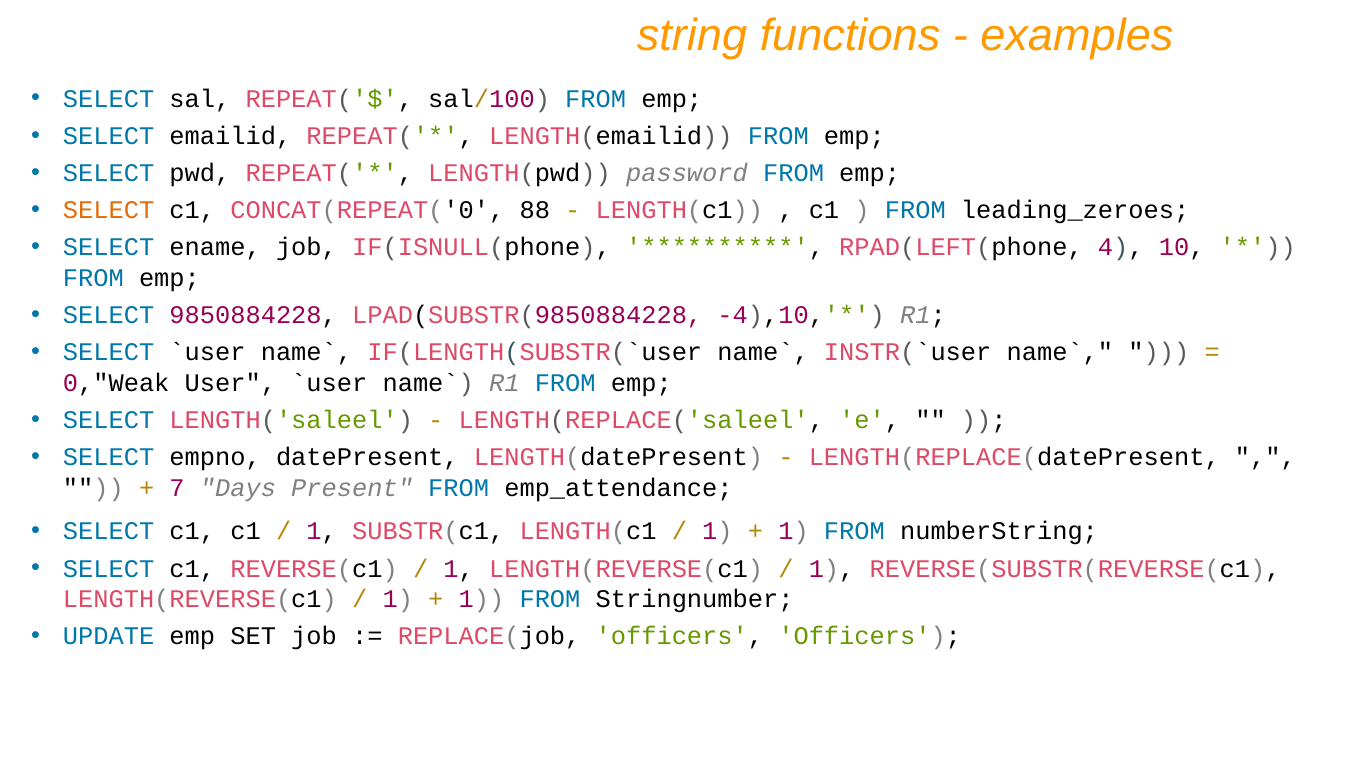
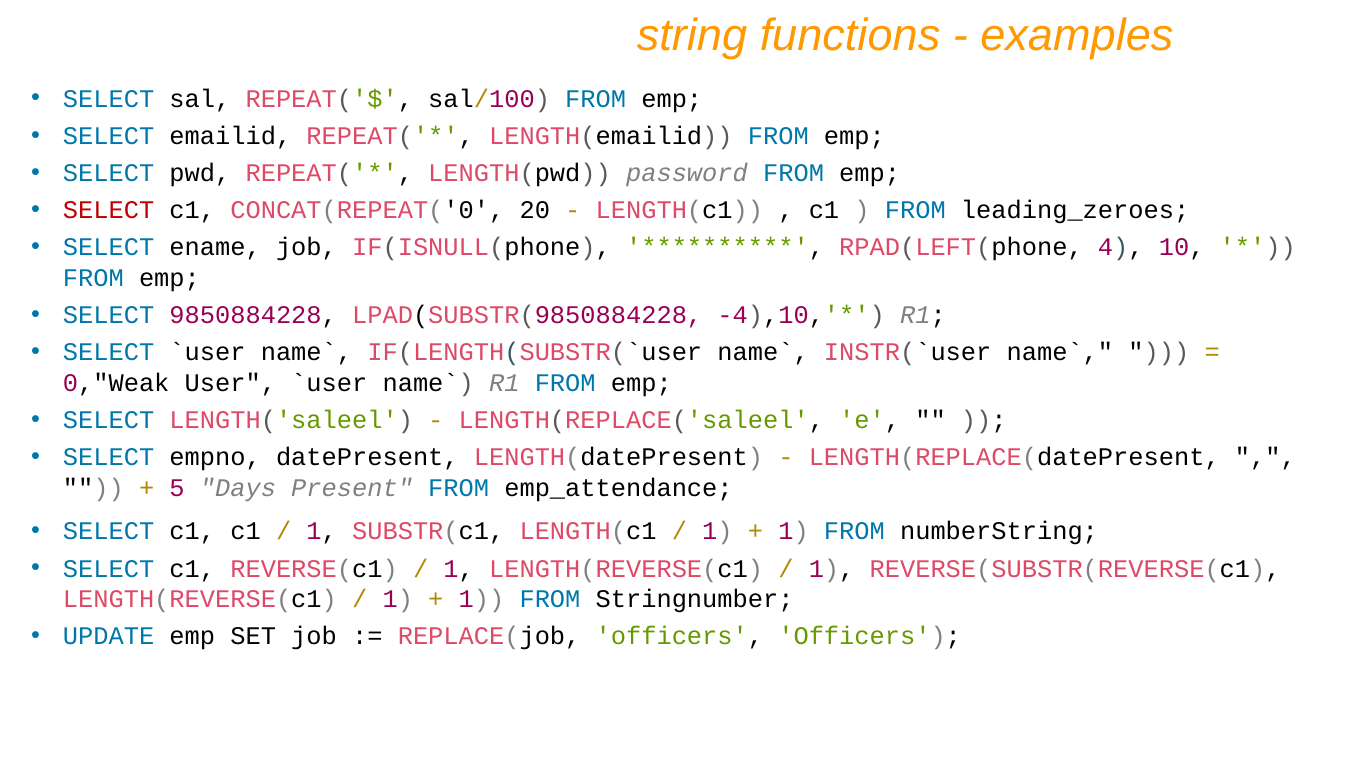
SELECT at (109, 210) colour: orange -> red
88: 88 -> 20
7: 7 -> 5
